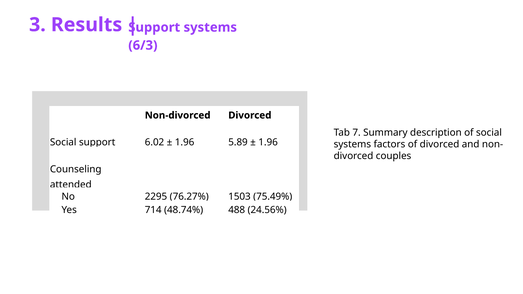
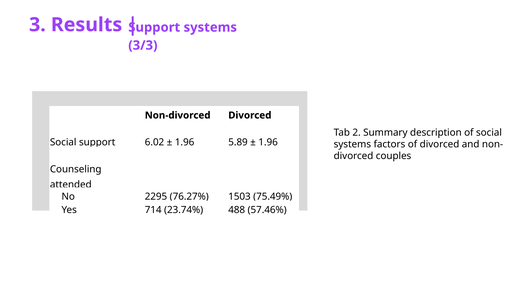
6/3: 6/3 -> 3/3
7: 7 -> 2
48.74%: 48.74% -> 23.74%
24.56%: 24.56% -> 57.46%
